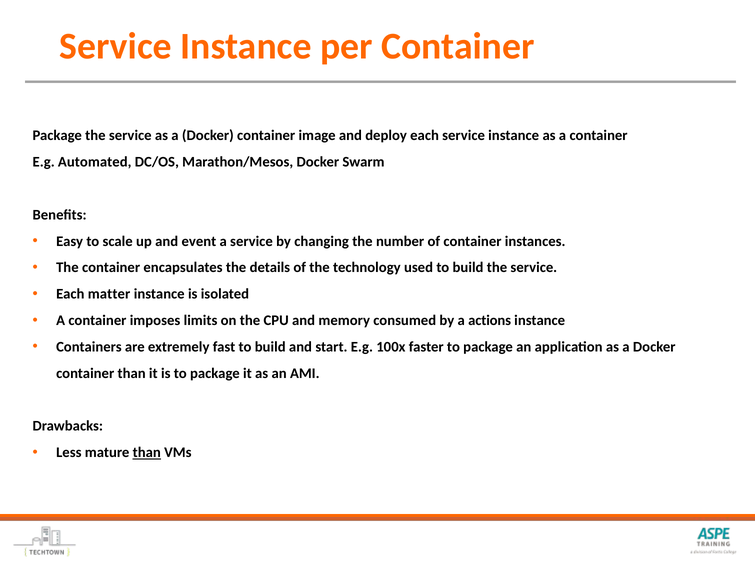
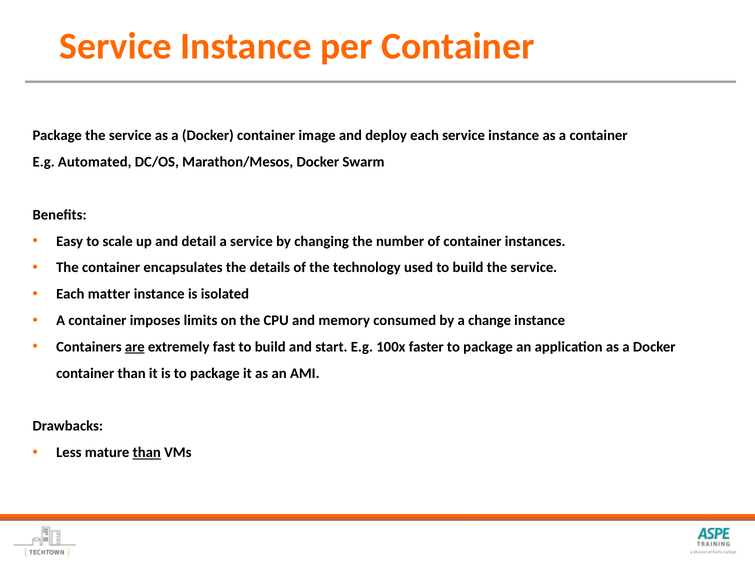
event: event -> detail
actions: actions -> change
are underline: none -> present
